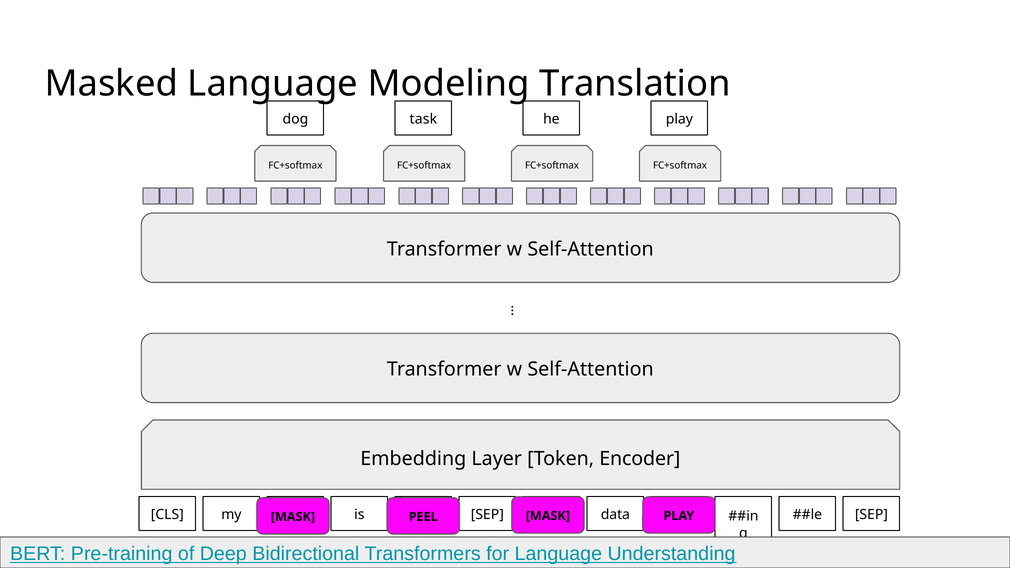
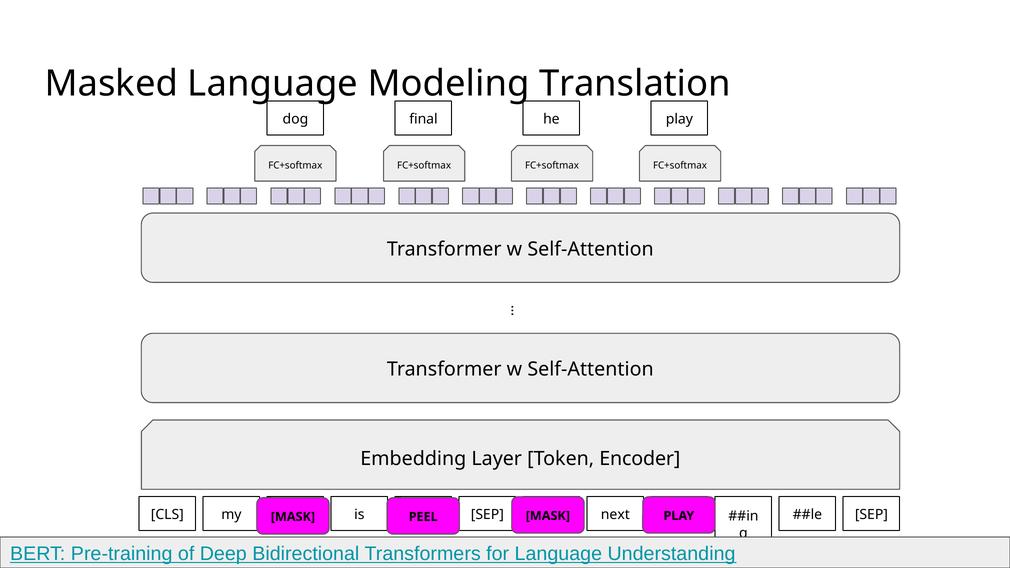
task: task -> final
data: data -> next
